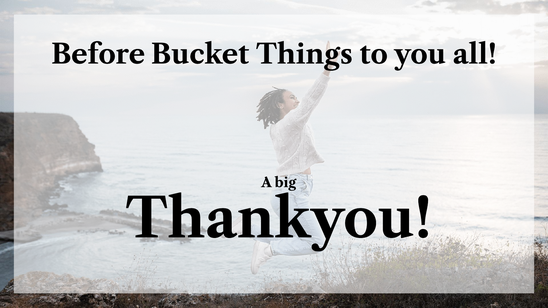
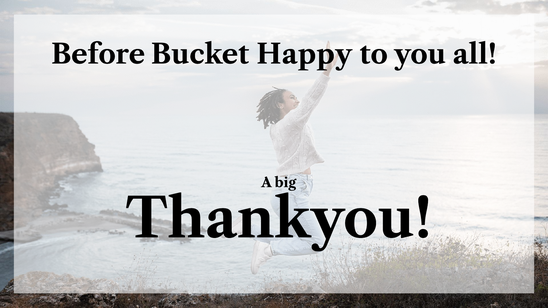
Things: Things -> Happy
